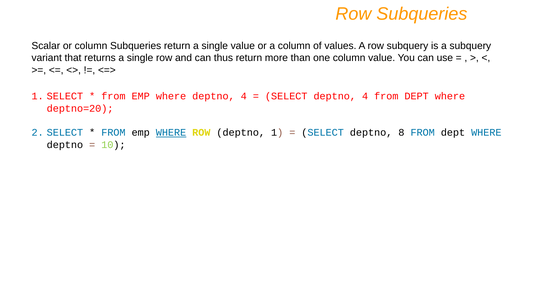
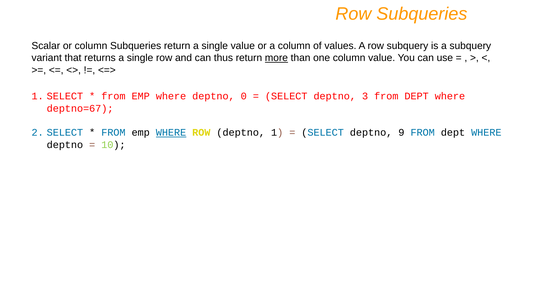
more underline: none -> present
where deptno 4: 4 -> 0
SELECT deptno 4: 4 -> 3
deptno=20: deptno=20 -> deptno=67
8: 8 -> 9
